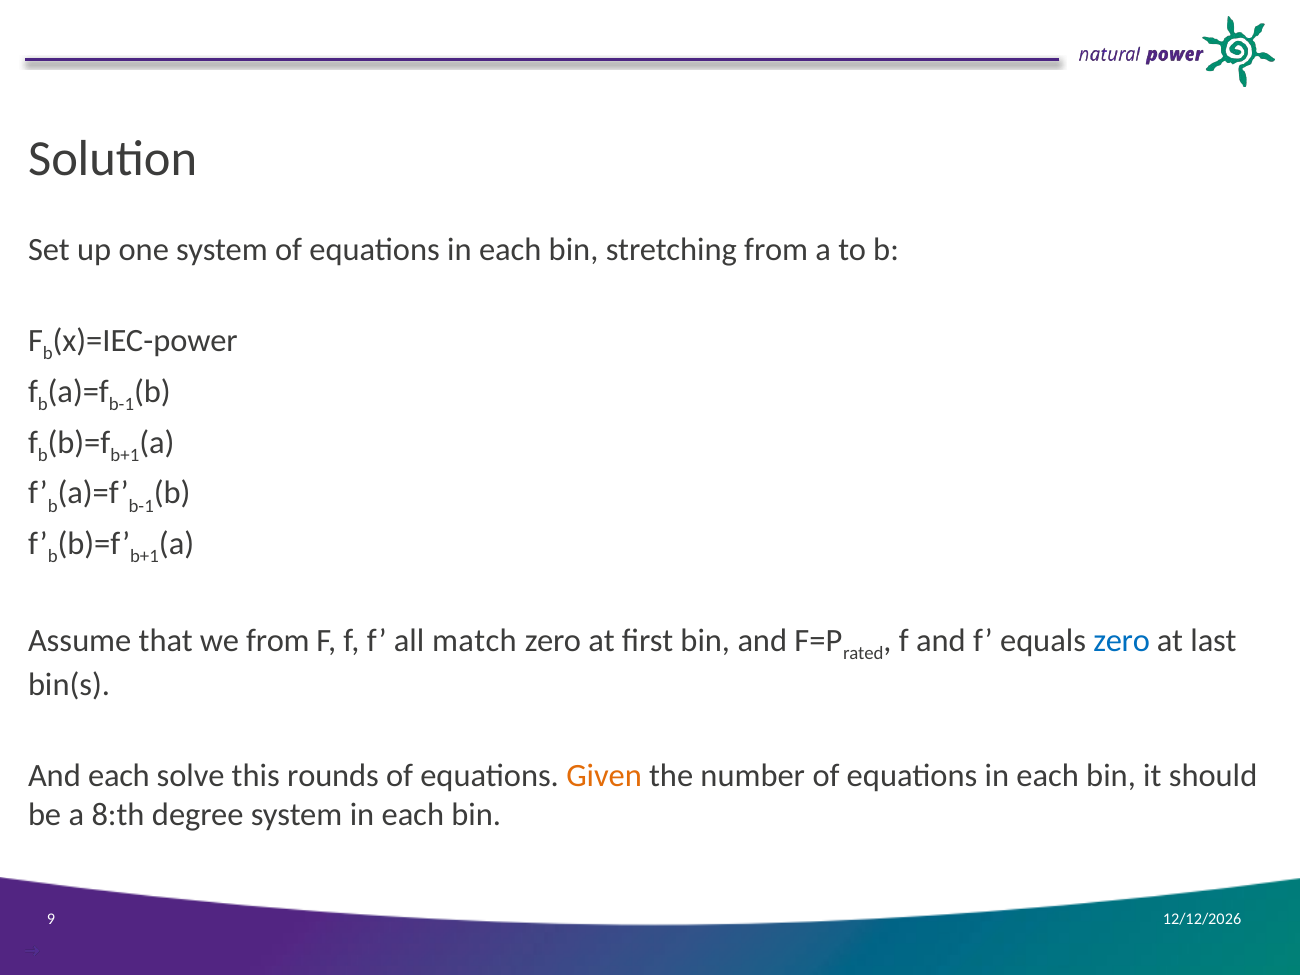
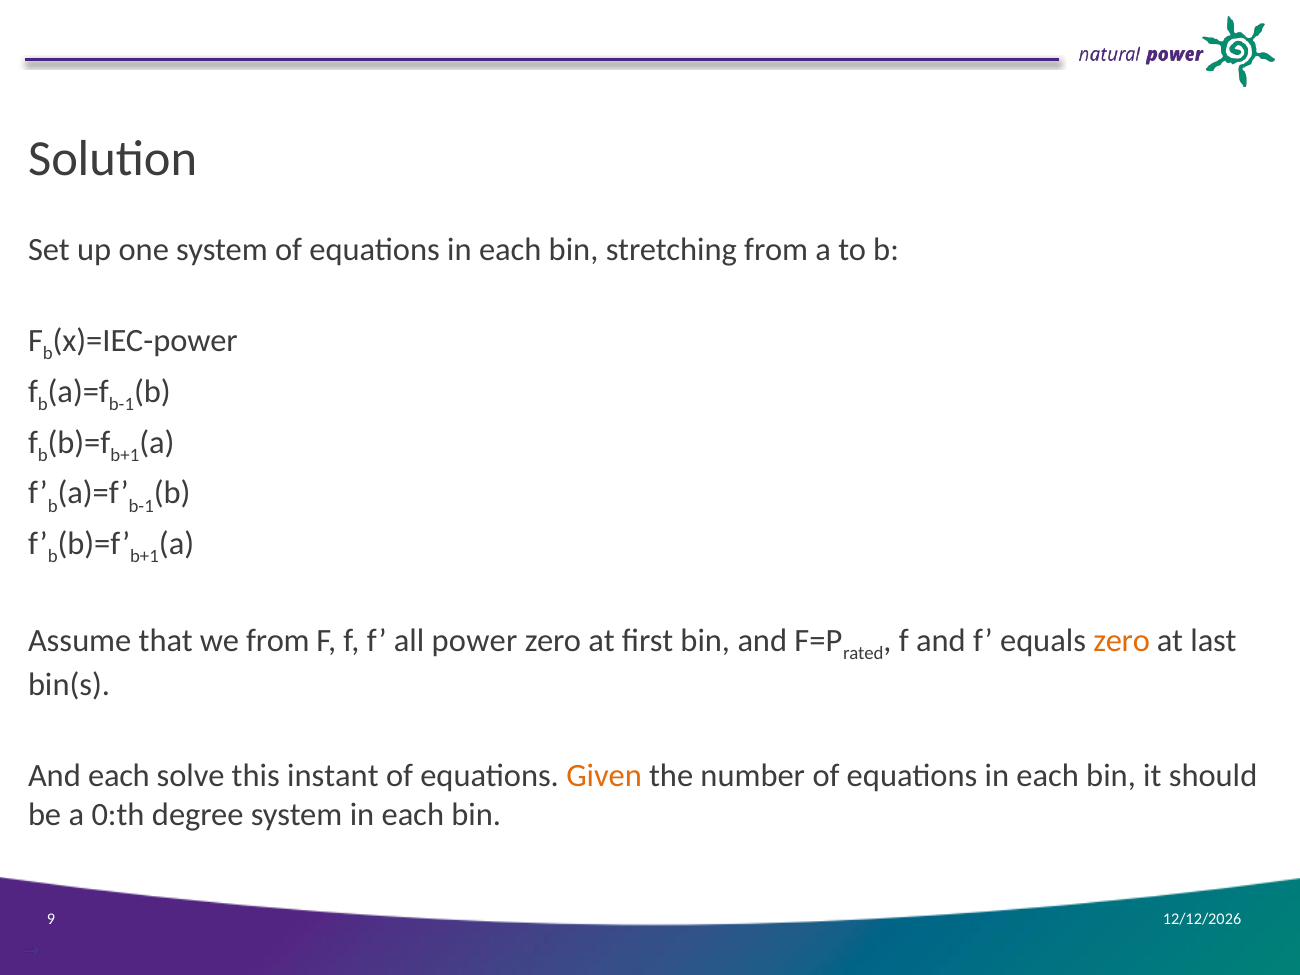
match: match -> power
zero at (1122, 640) colour: blue -> orange
rounds: rounds -> instant
8:th: 8:th -> 0:th
